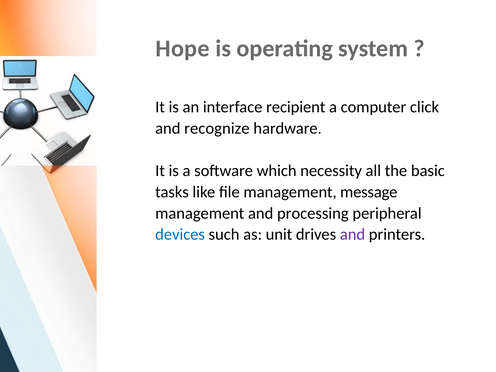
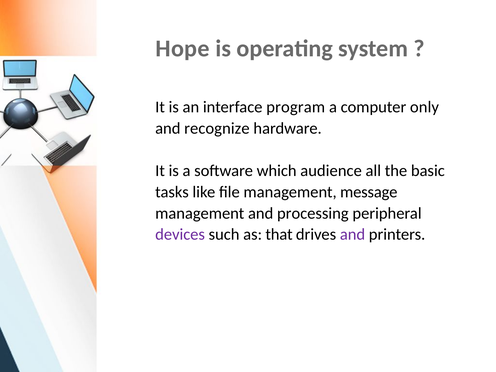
recipient: recipient -> program
click: click -> only
necessity: necessity -> audience
devices colour: blue -> purple
unit: unit -> that
